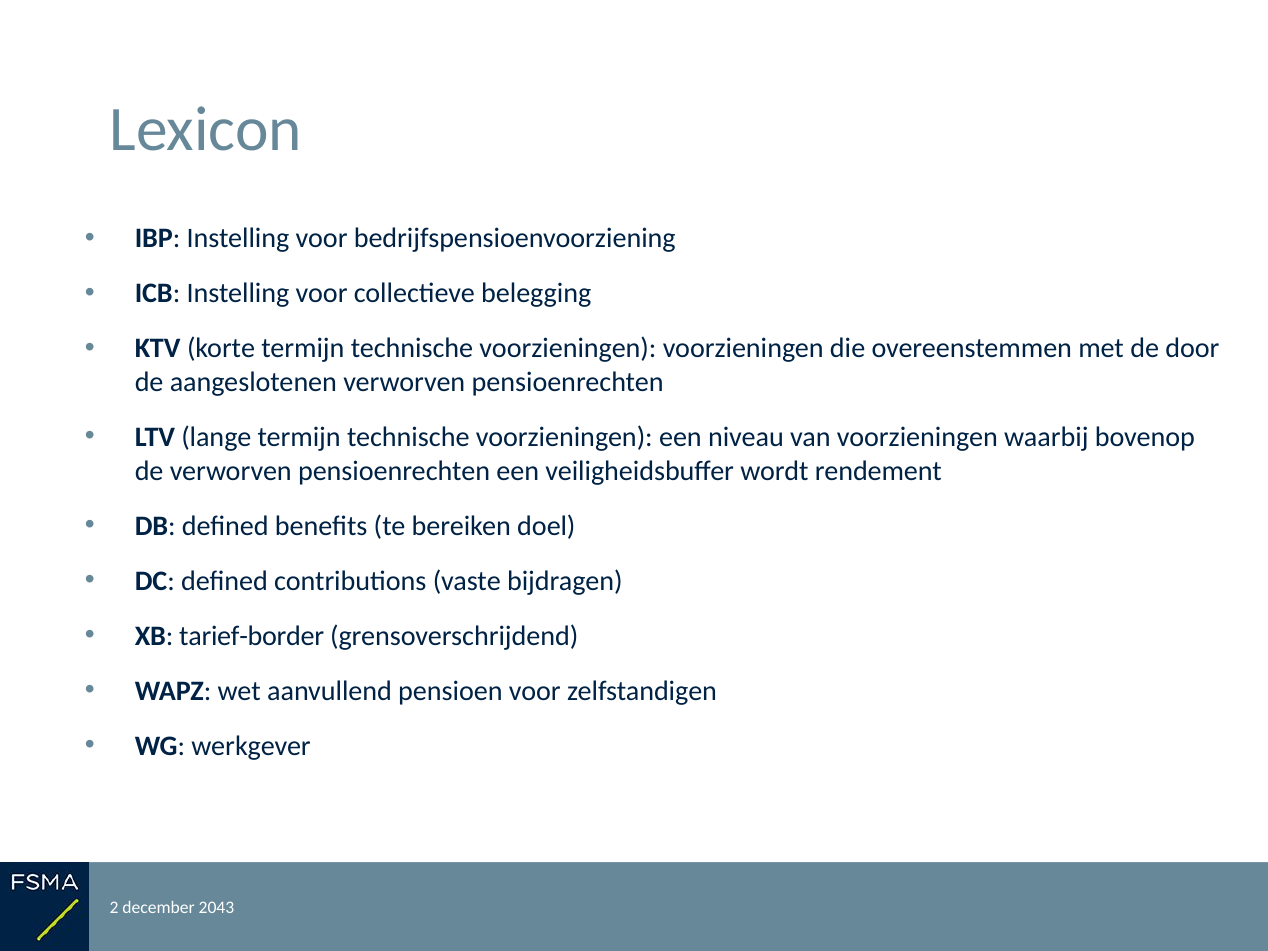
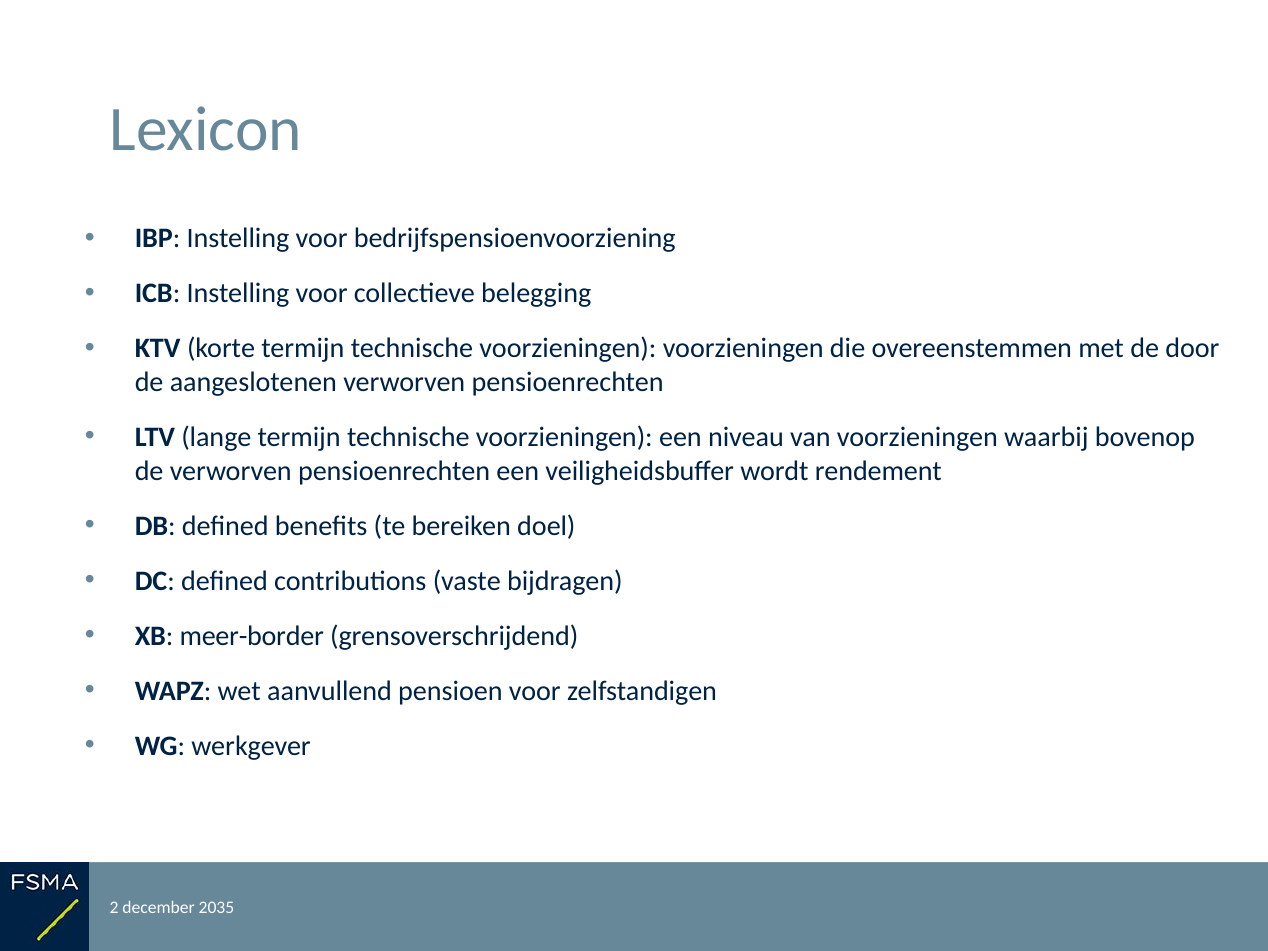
tarief-border: tarief-border -> meer-border
2043: 2043 -> 2035
